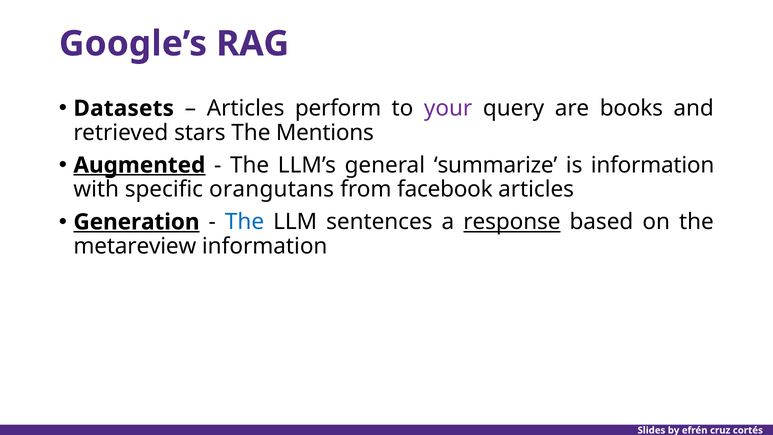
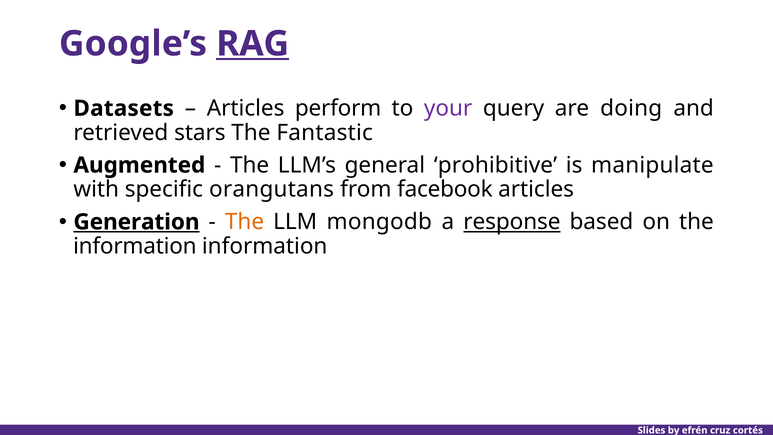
RAG underline: none -> present
books: books -> doing
Mentions: Mentions -> Fantastic
Augmented underline: present -> none
summarize: summarize -> prohibitive
is information: information -> manipulate
The at (245, 222) colour: blue -> orange
sentences: sentences -> mongodb
metareview at (135, 246): metareview -> information
